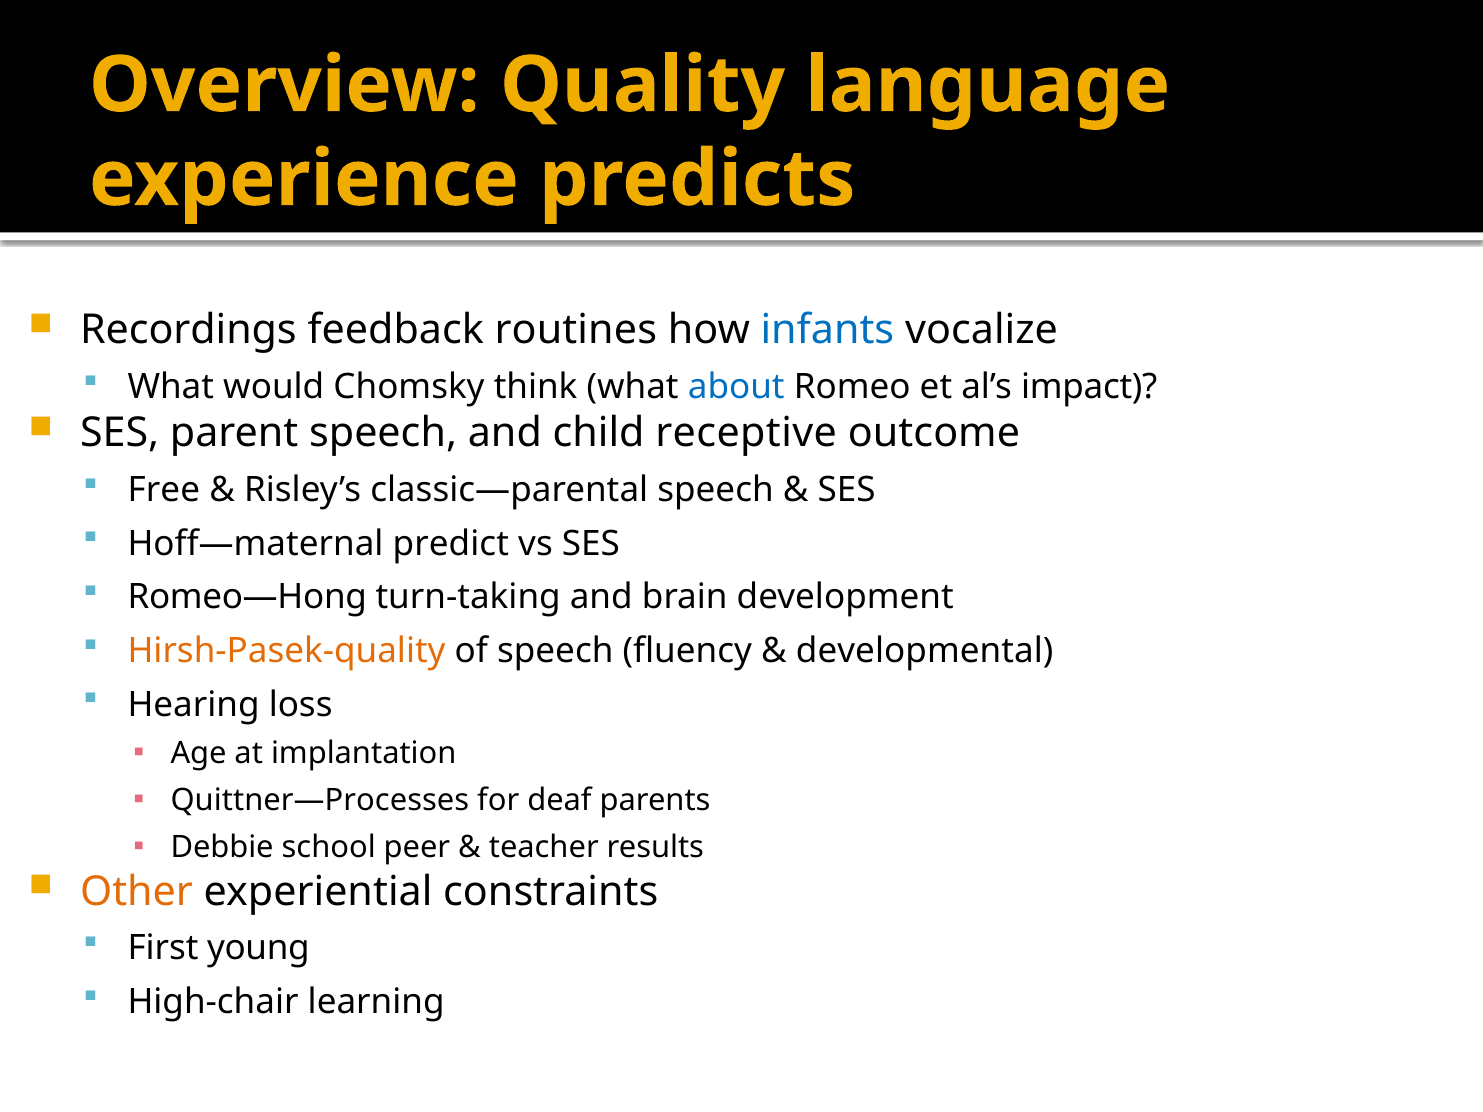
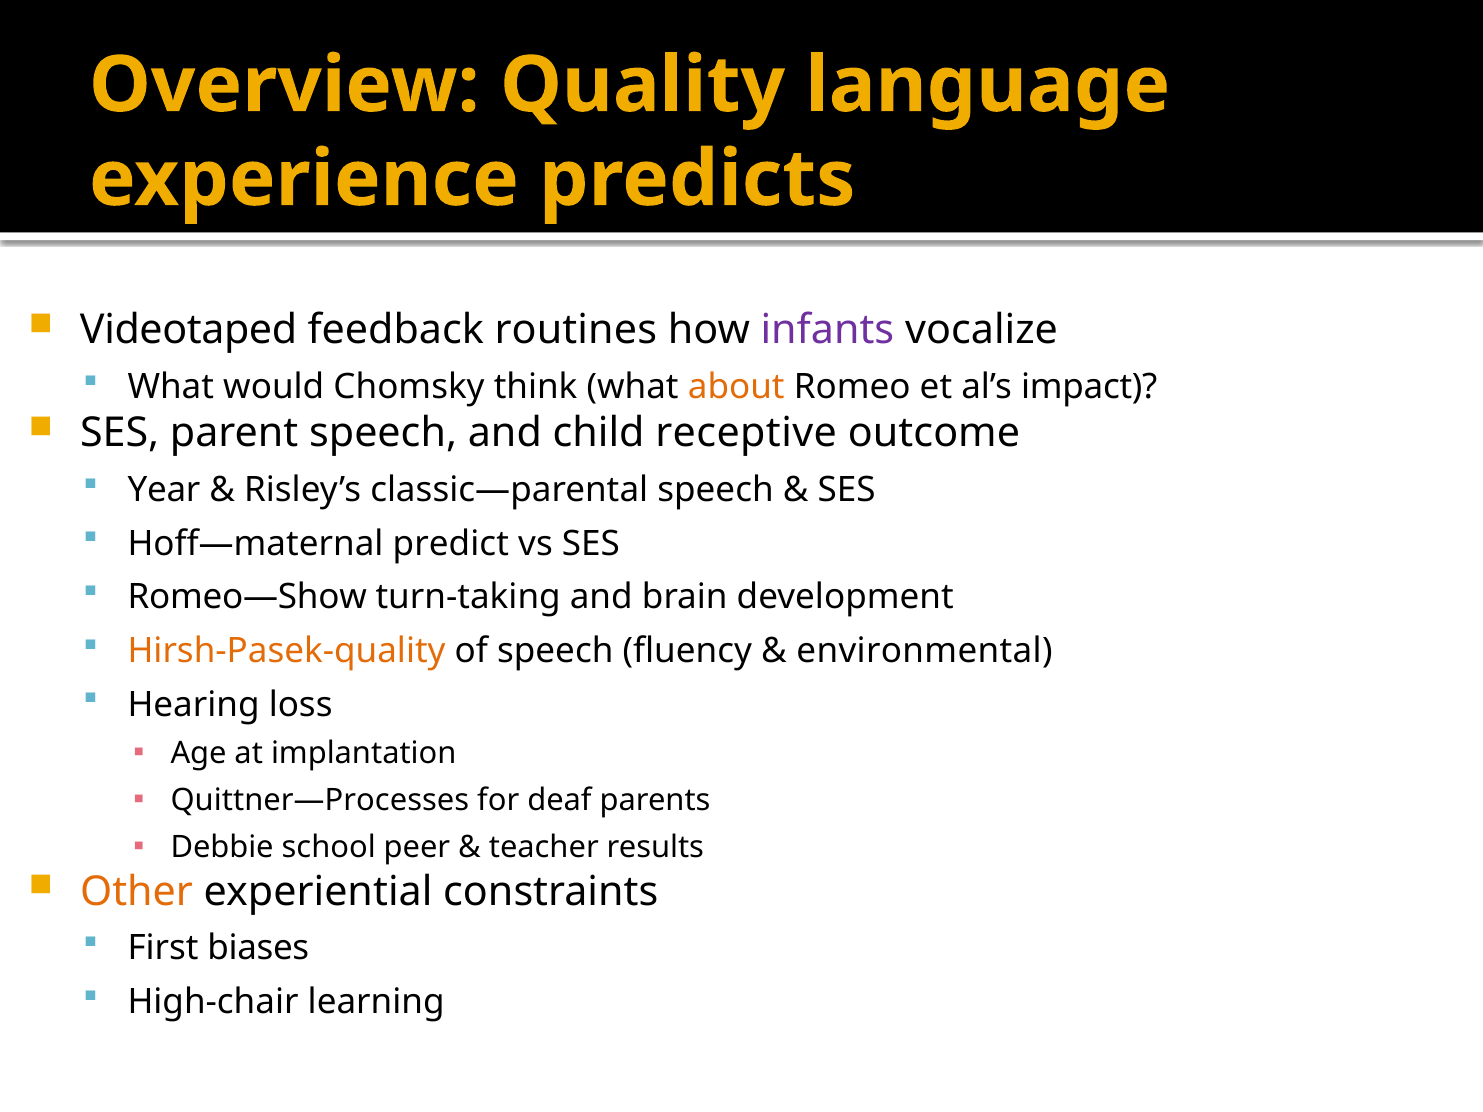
Recordings: Recordings -> Videotaped
infants colour: blue -> purple
about colour: blue -> orange
Free: Free -> Year
Romeo—Hong: Romeo—Hong -> Romeo—Show
developmental: developmental -> environmental
young: young -> biases
